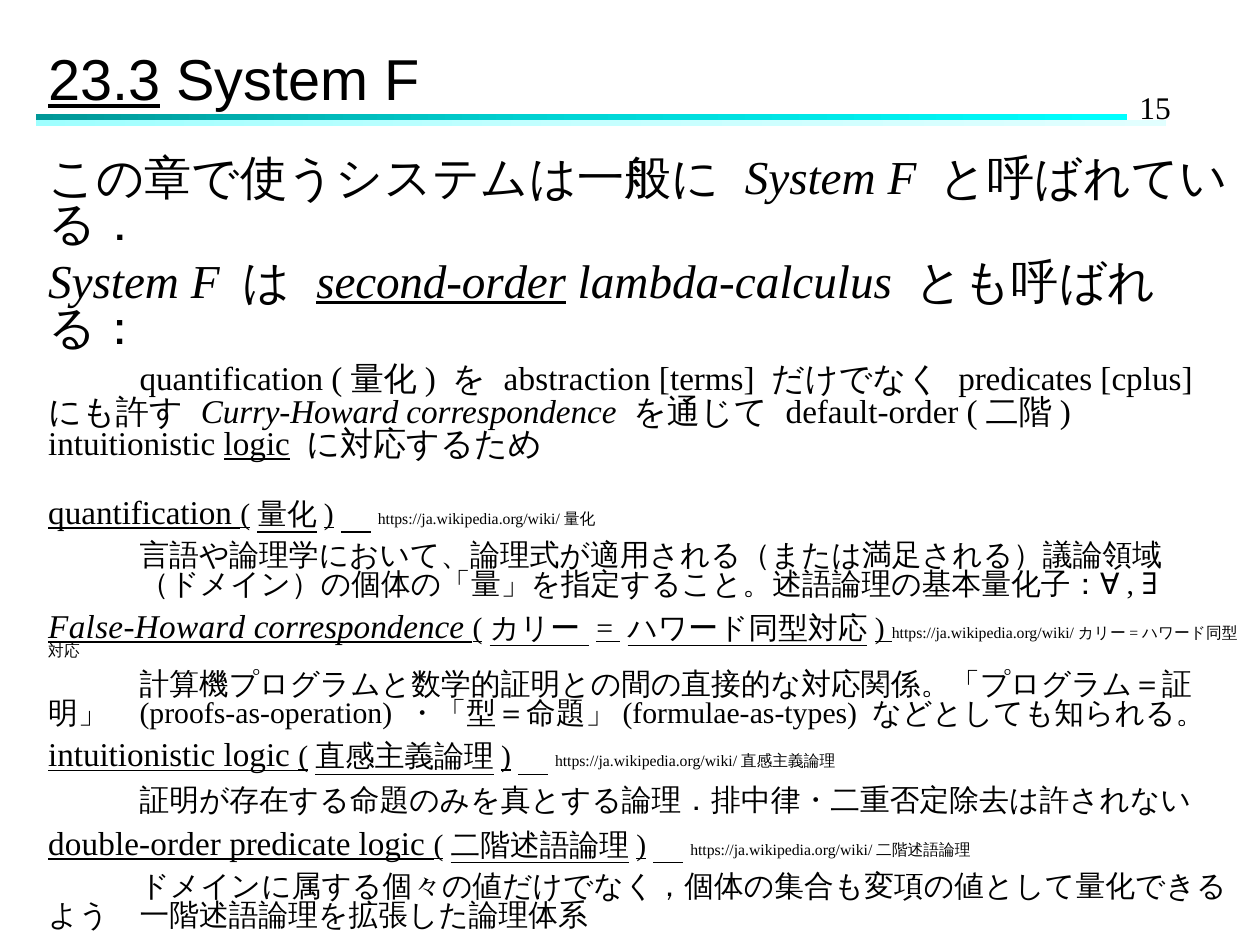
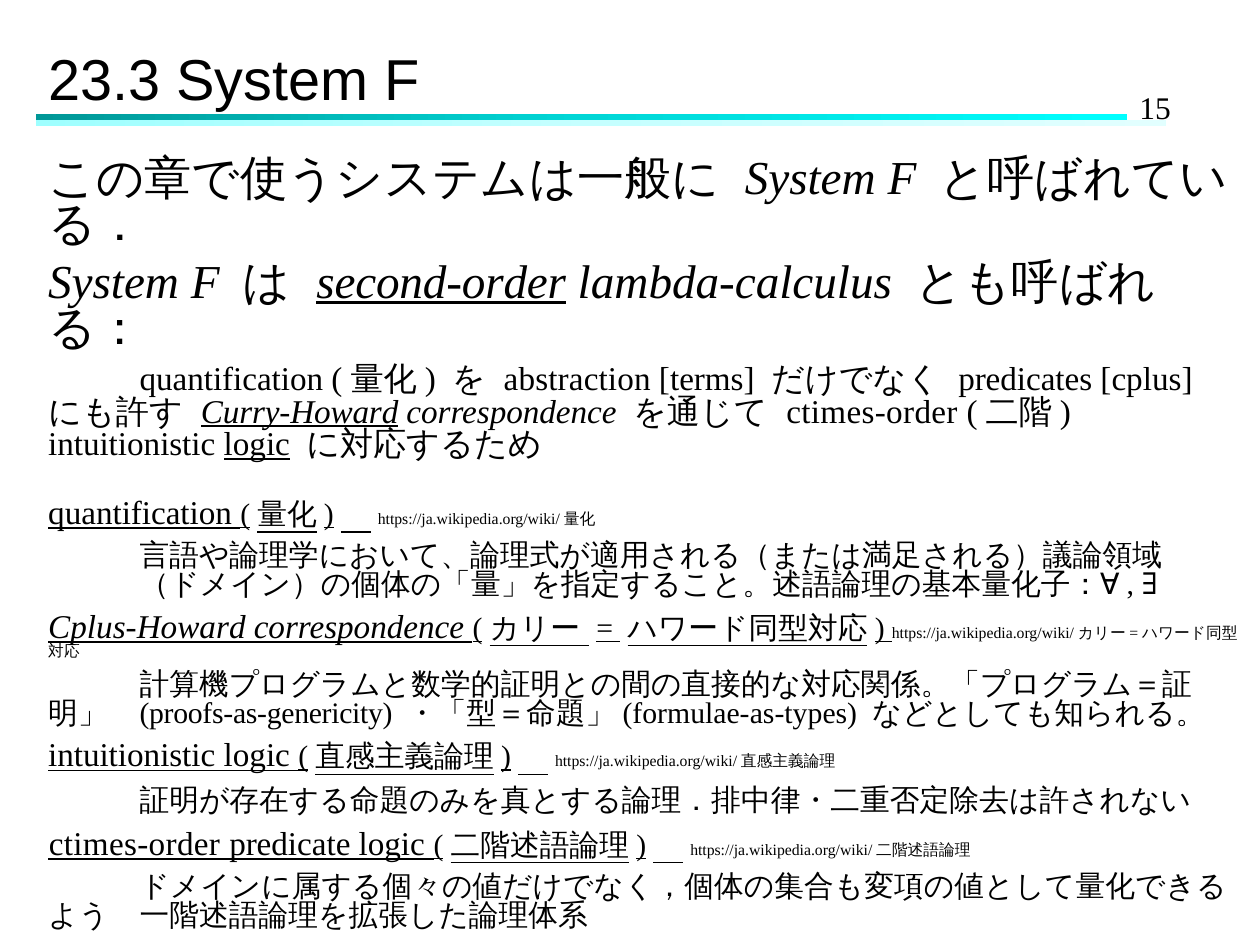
23.3 underline: present -> none
Curry-Howard underline: none -> present
default-order at (872, 412): default-order -> ctimes-order
False-Howard: False-Howard -> Cplus-Howard
proofs-as-operation: proofs-as-operation -> proofs-as-genericity
double-order at (135, 844): double-order -> ctimes-order
